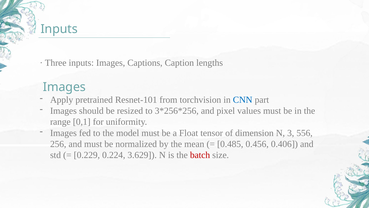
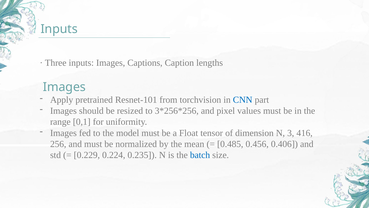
556: 556 -> 416
3.629: 3.629 -> 0.235
batch colour: red -> blue
